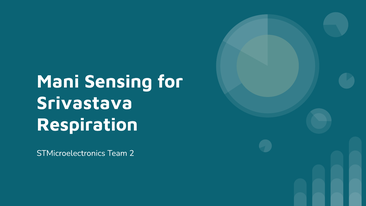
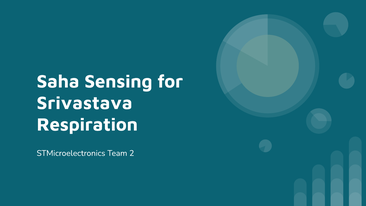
Mani: Mani -> Saha
